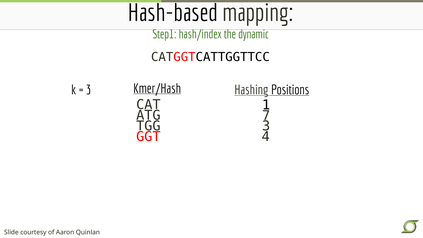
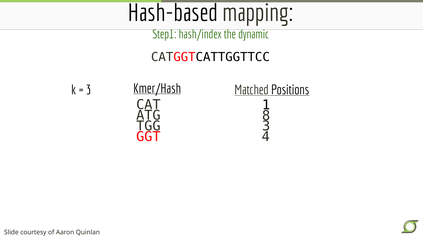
Hashing: Hashing -> Matched
7: 7 -> 8
